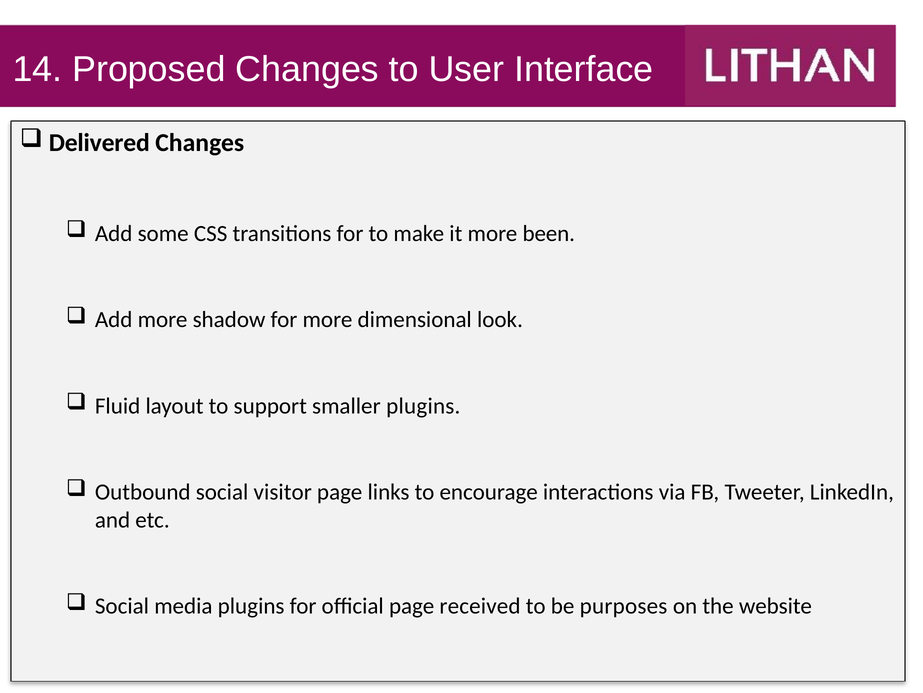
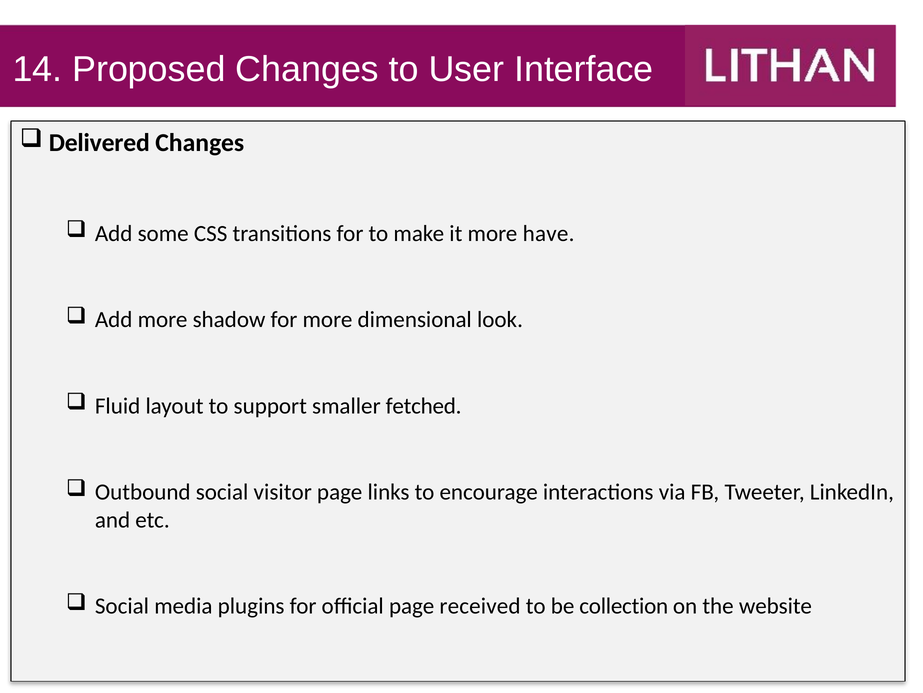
been: been -> have
smaller plugins: plugins -> fetched
purposes: purposes -> collection
